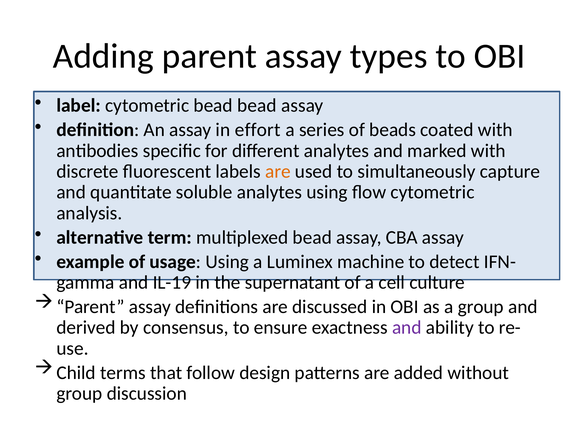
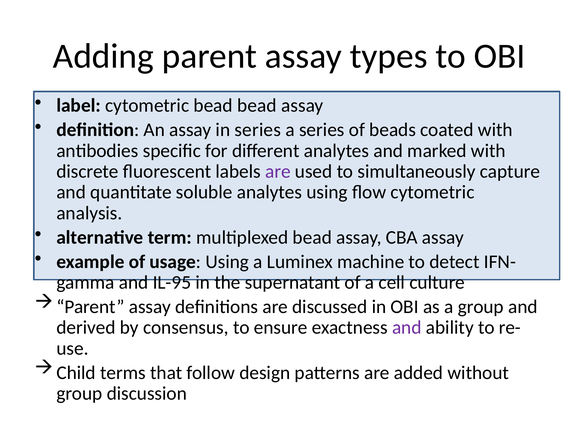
in effort: effort -> series
are at (278, 172) colour: orange -> purple
IL-19: IL-19 -> IL-95
